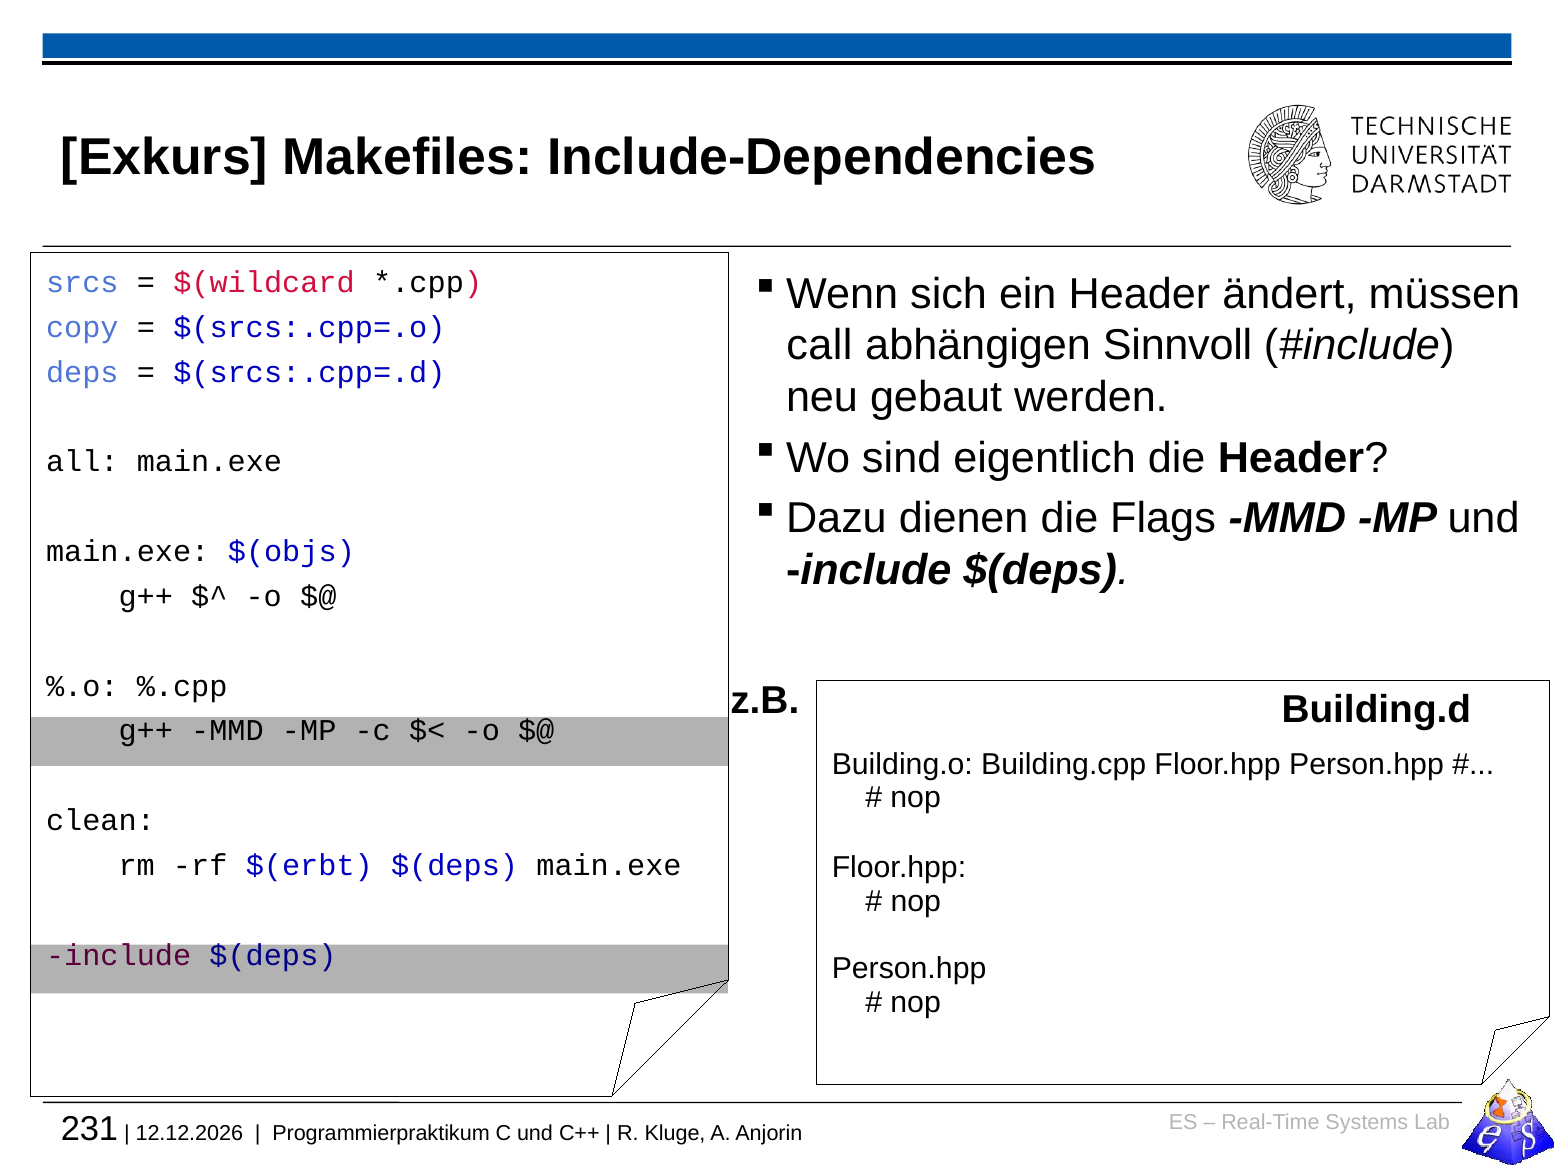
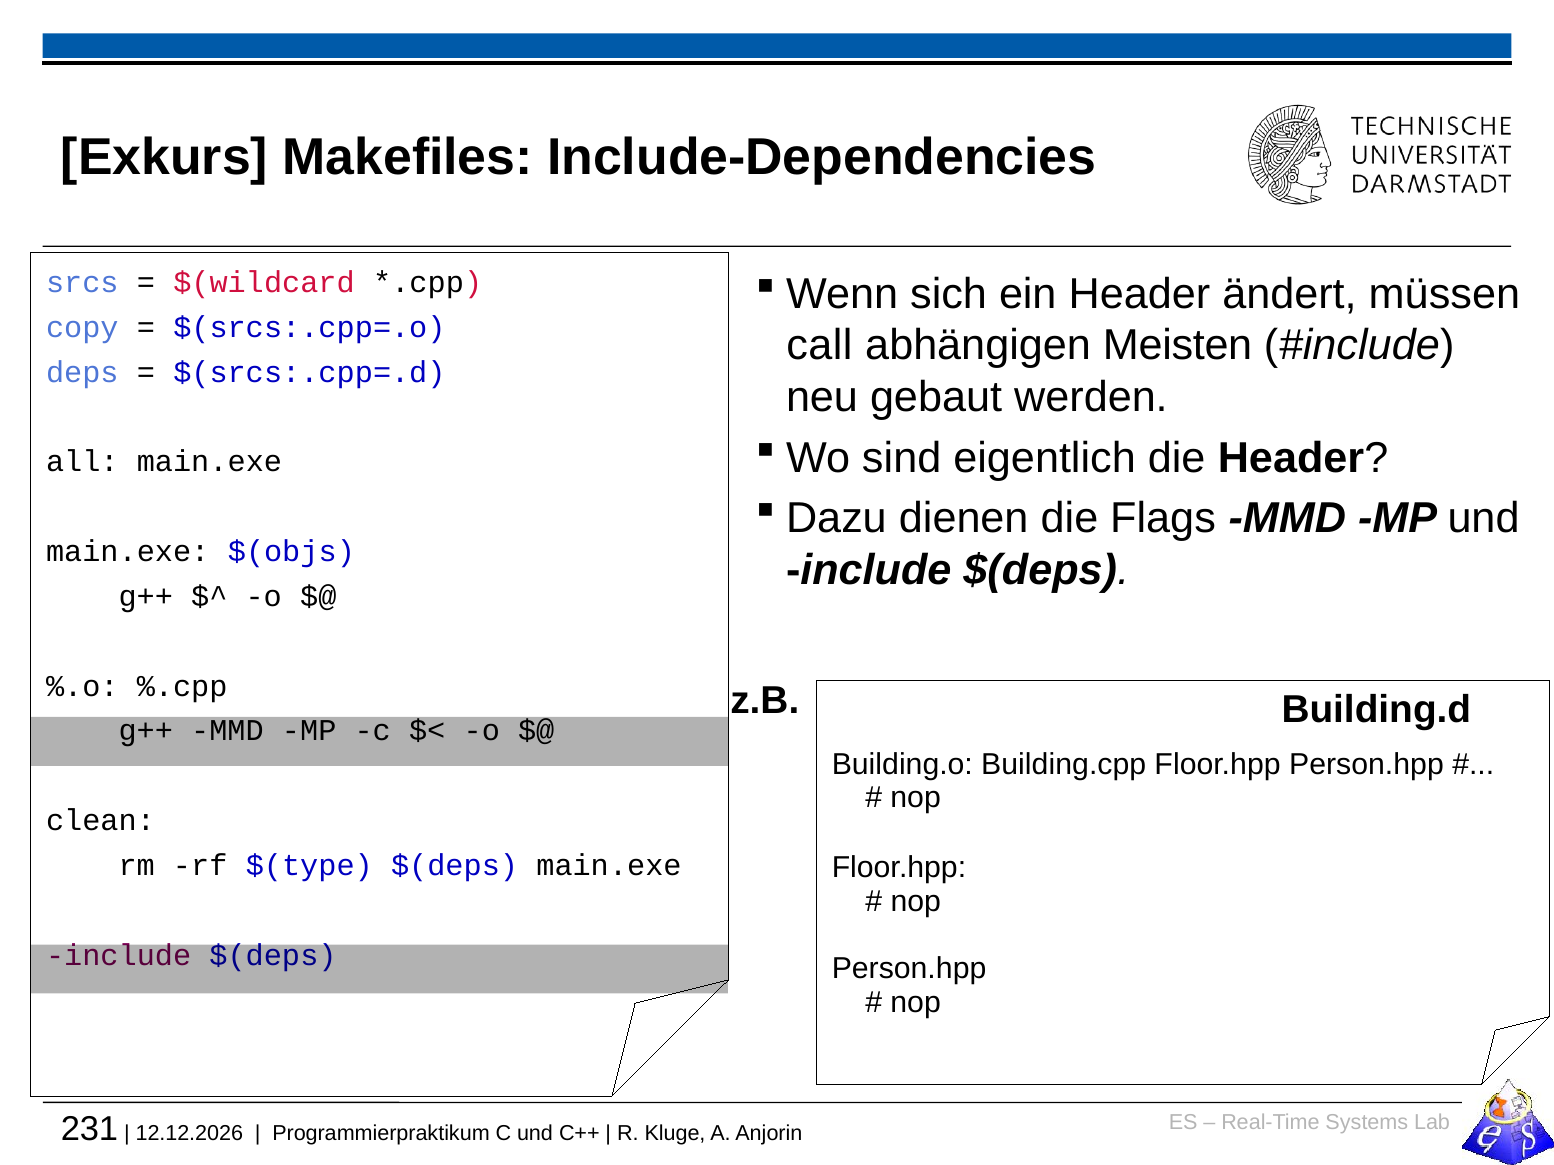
Sinnvoll: Sinnvoll -> Meisten
$(erbt: $(erbt -> $(type
